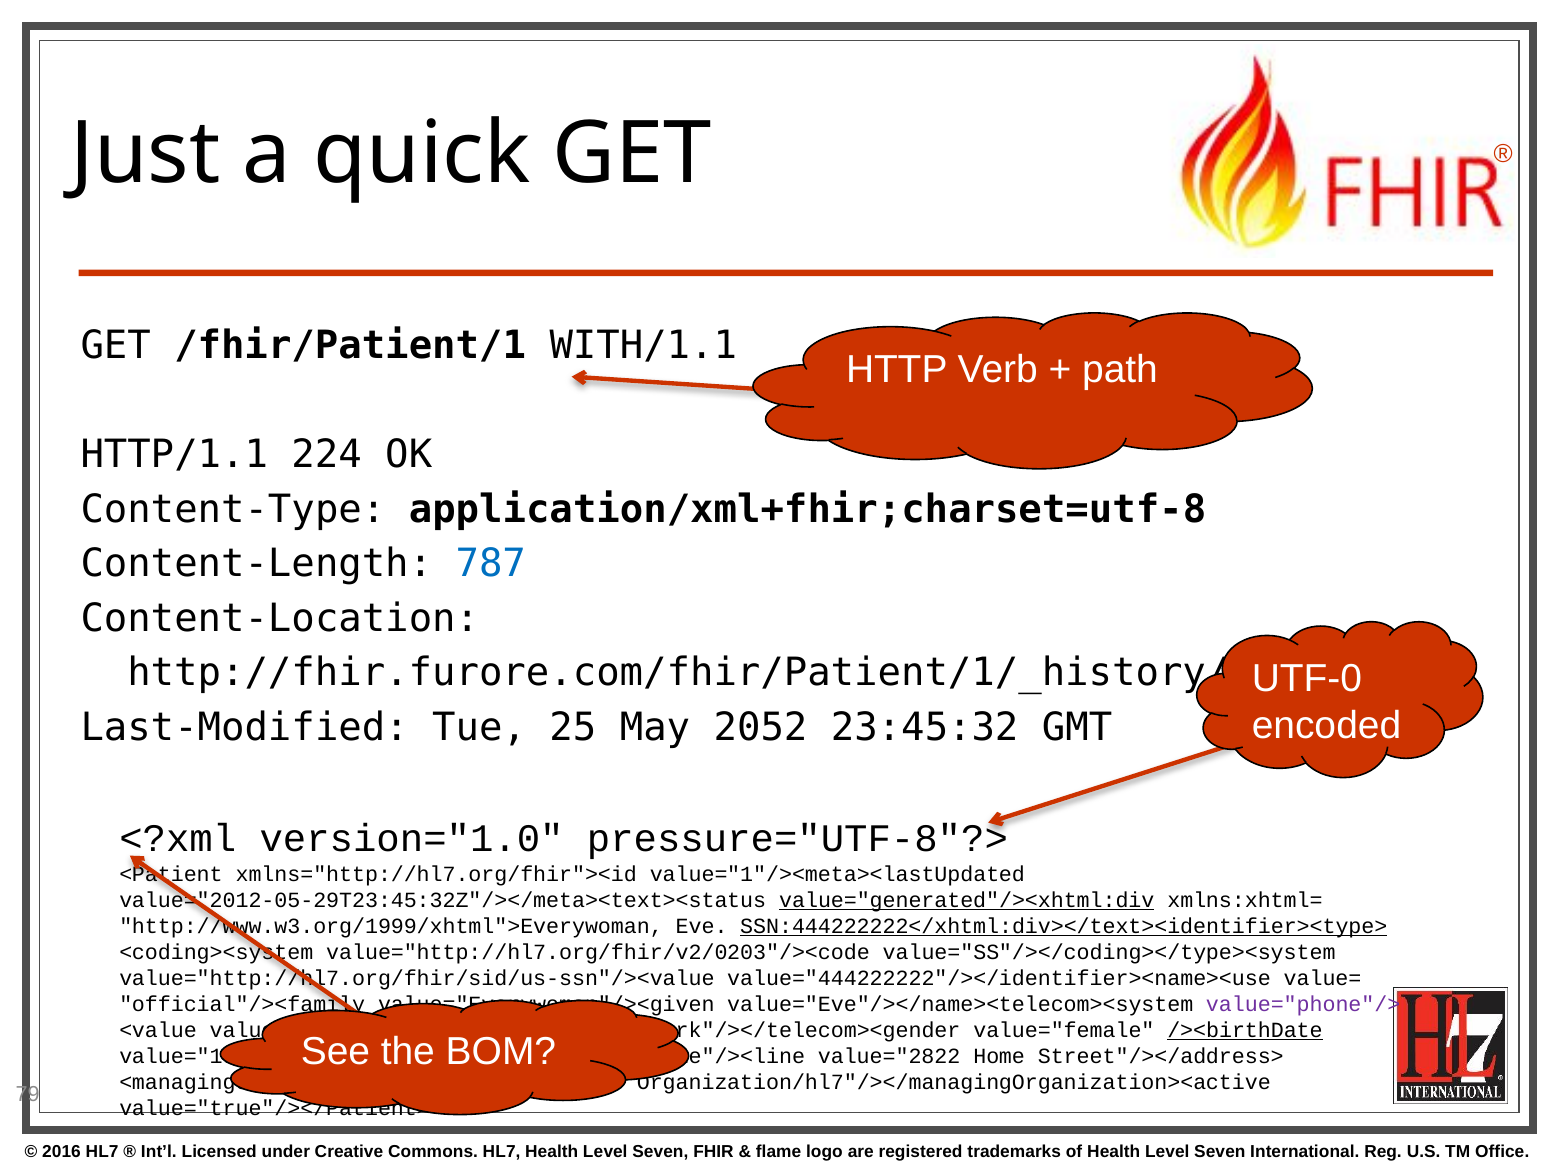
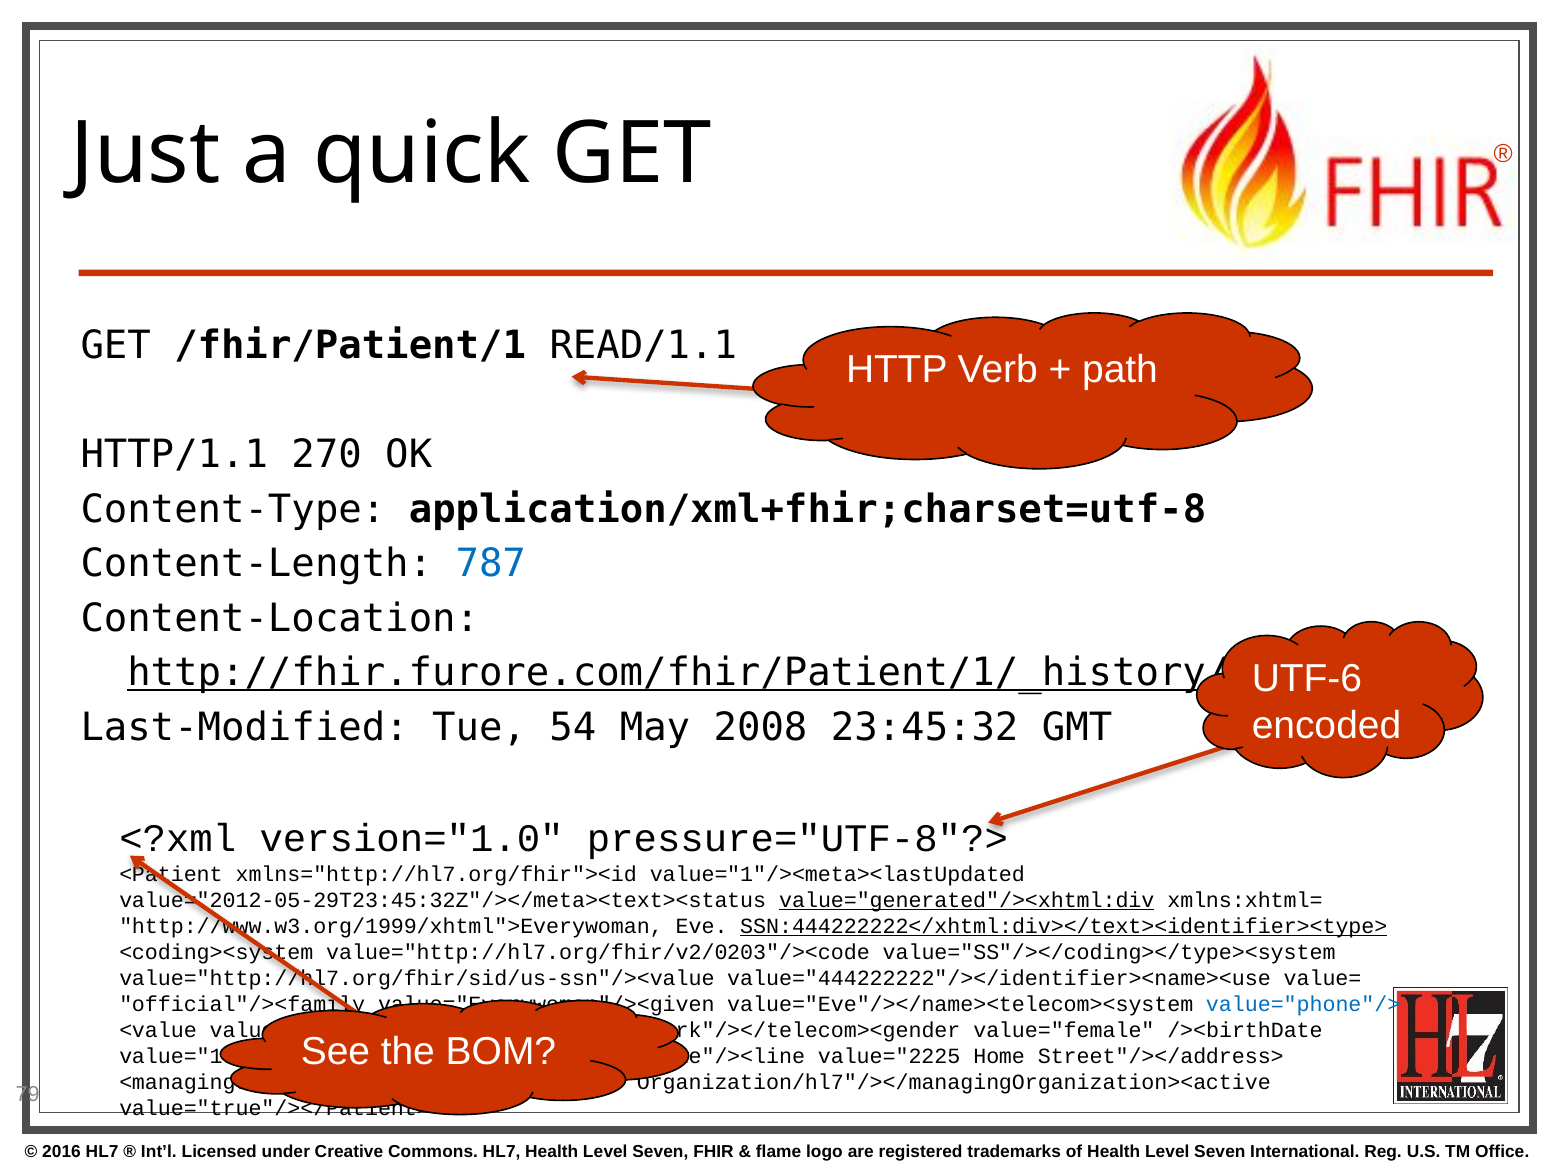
WITH/1.1: WITH/1.1 -> READ/1.1
224: 224 -> 270
http://fhir.furore.com/fhir/Patient/1/_history/1 underline: none -> present
UTF-0: UTF-0 -> UTF-6
25: 25 -> 54
2052: 2052 -> 2008
value="phone"/> colour: purple -> blue
/><birthDate underline: present -> none
value="2822: value="2822 -> value="2225
